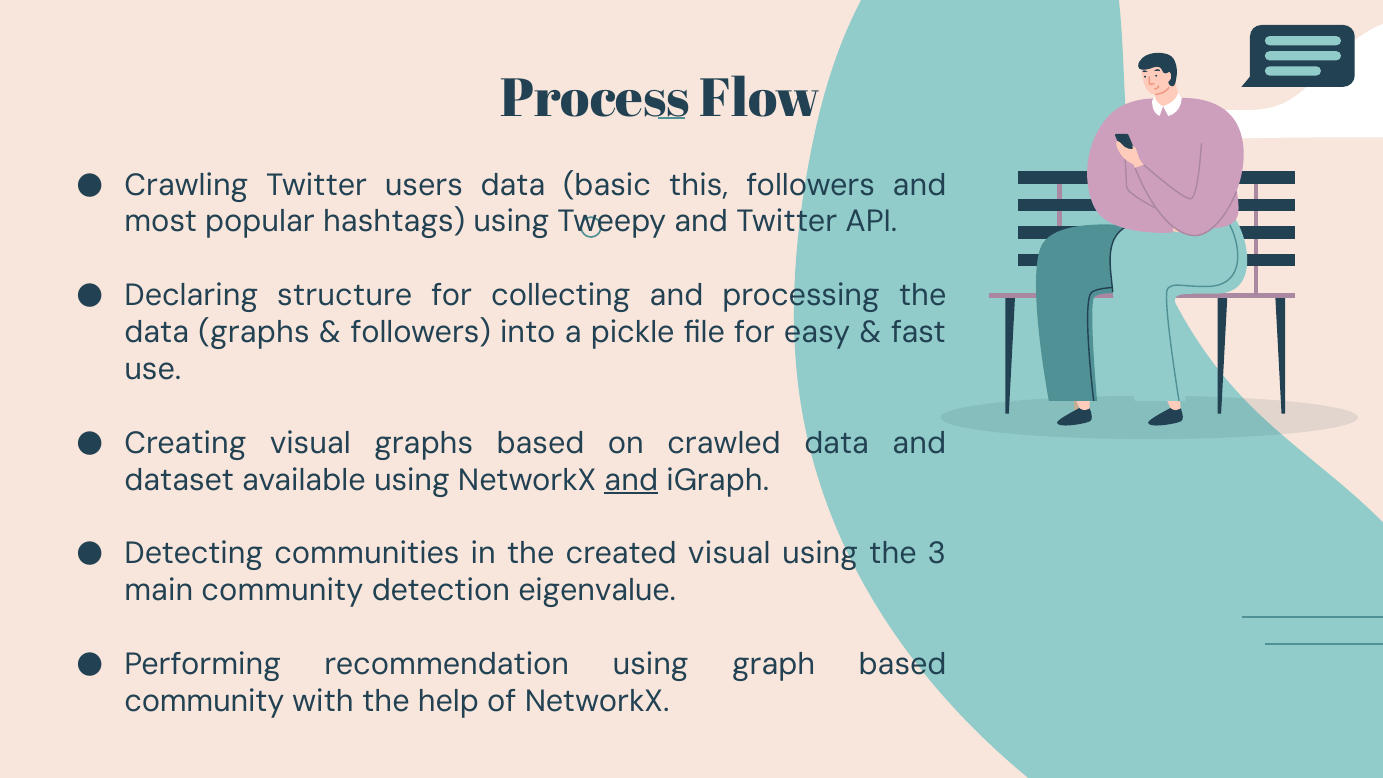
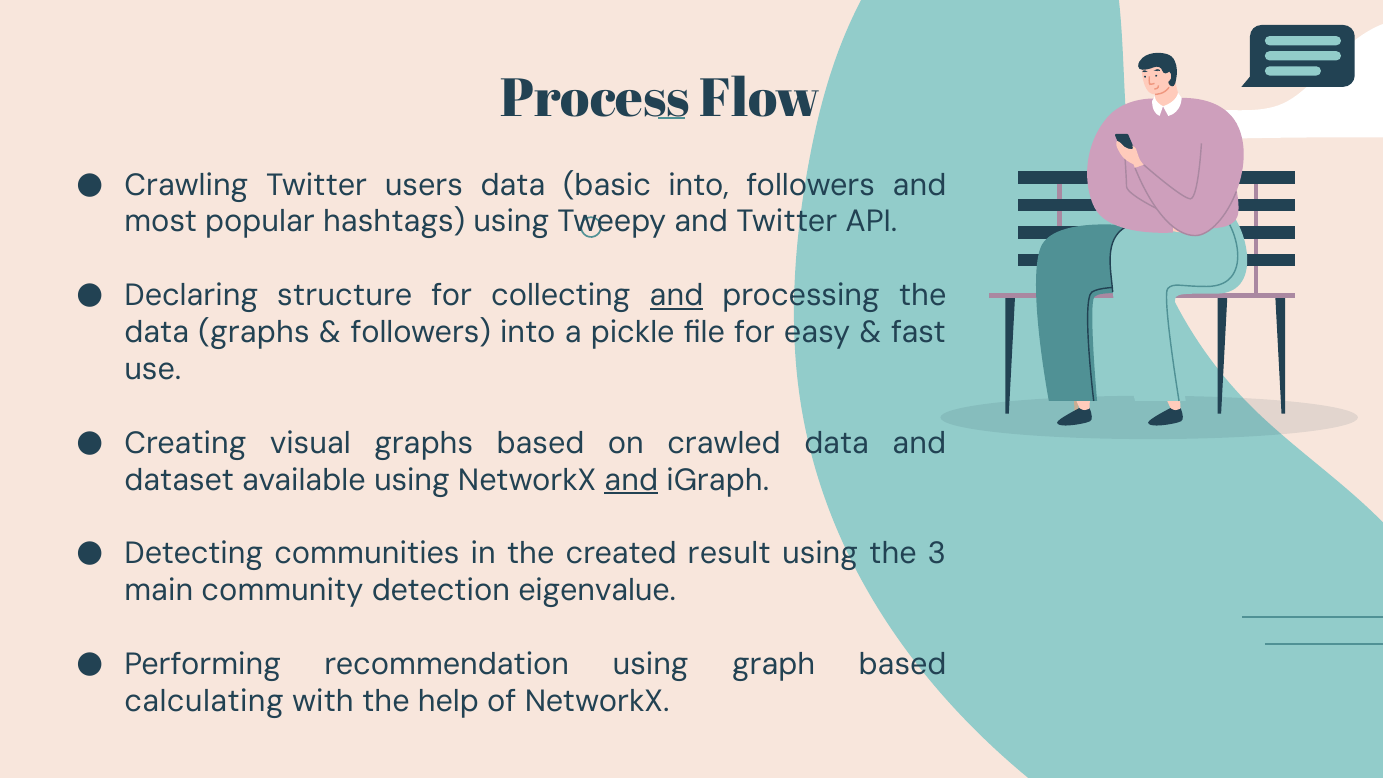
basic this: this -> into
and at (677, 296) underline: none -> present
created visual: visual -> result
community at (204, 701): community -> calculating
